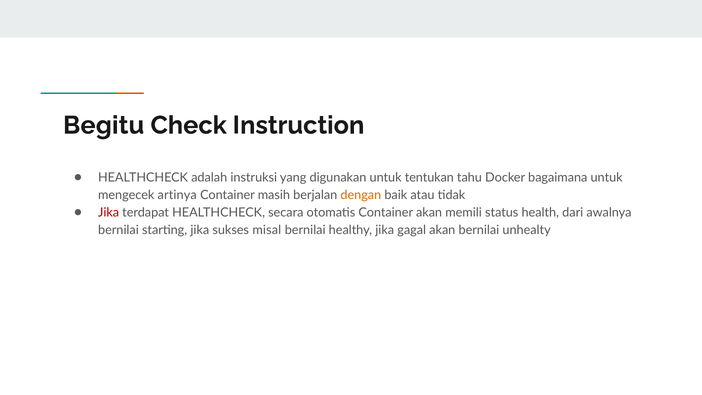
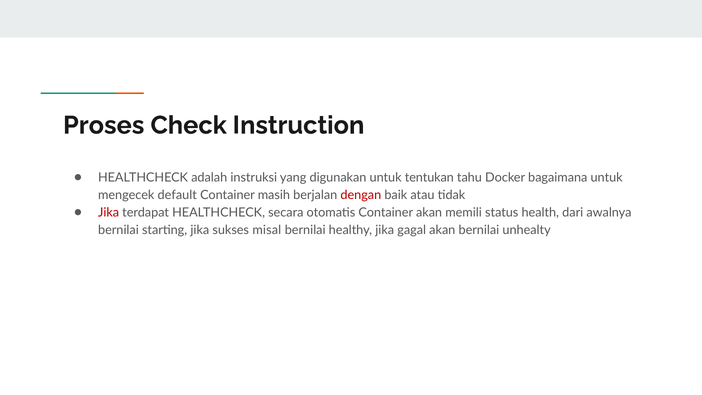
Begitu: Begitu -> Proses
artinya: artinya -> default
dengan colour: orange -> red
